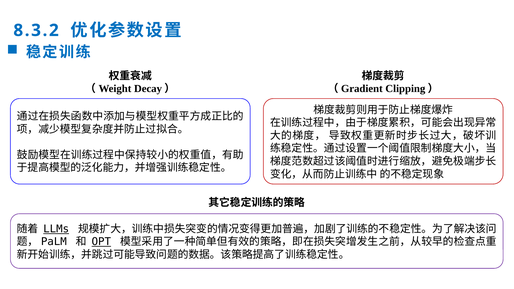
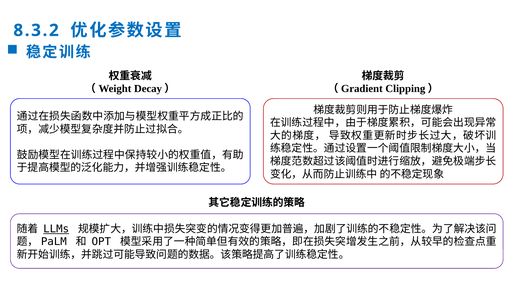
OPT underline: present -> none
